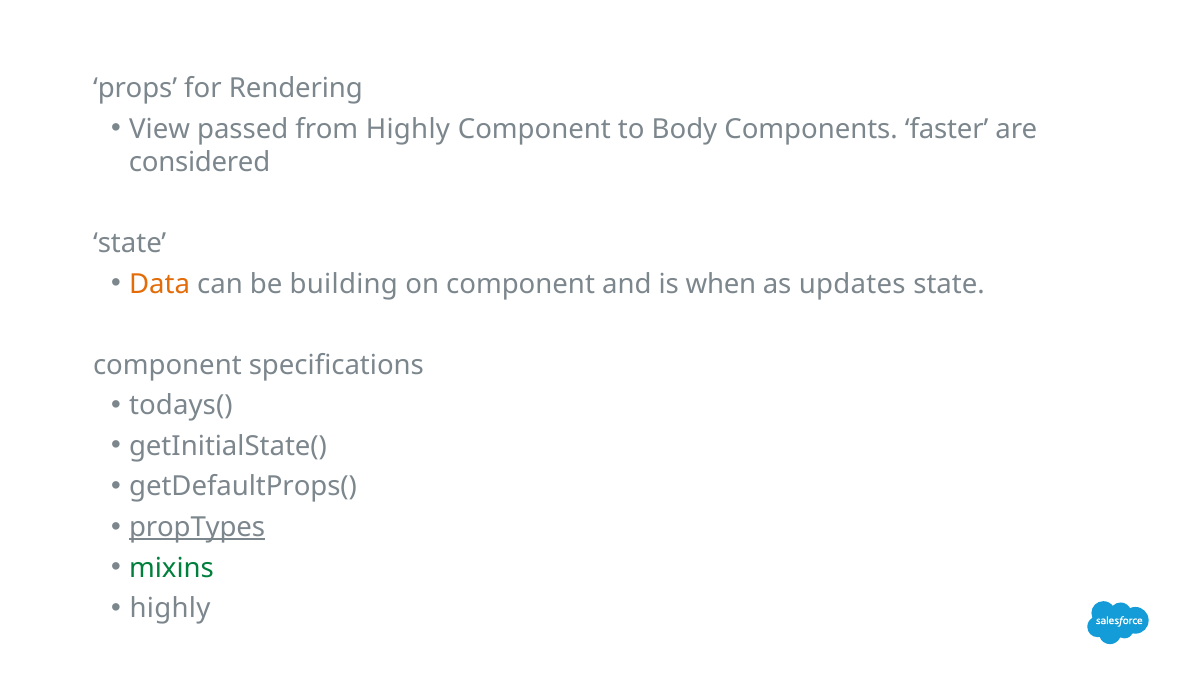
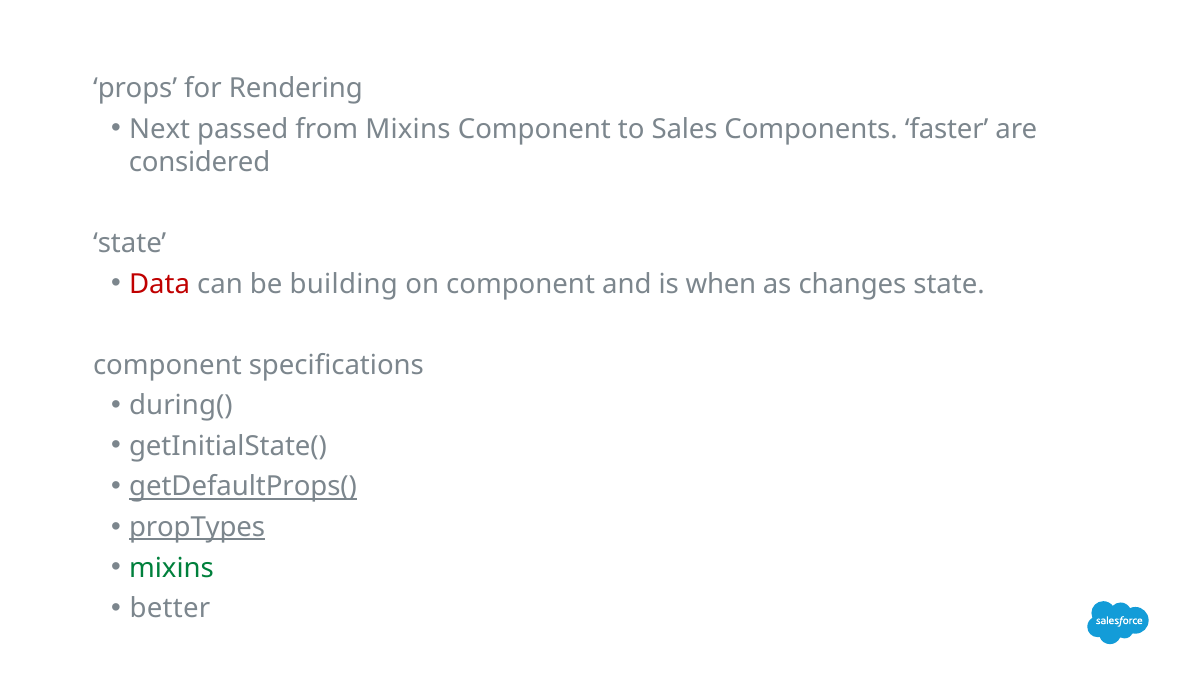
View: View -> Next
from Highly: Highly -> Mixins
Body: Body -> Sales
Data colour: orange -> red
updates: updates -> changes
todays(: todays( -> during(
getDefaultProps( underline: none -> present
highly at (170, 609): highly -> better
